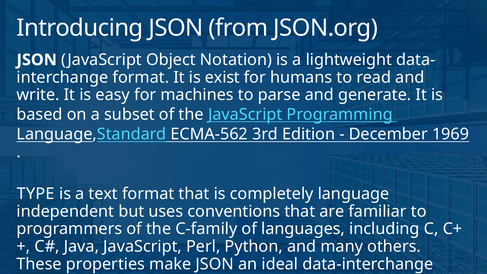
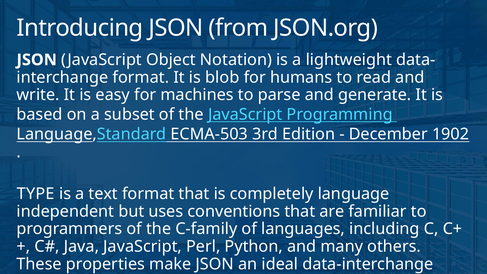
exist: exist -> blob
ECMA-562: ECMA-562 -> ECMA-503
1969: 1969 -> 1902
